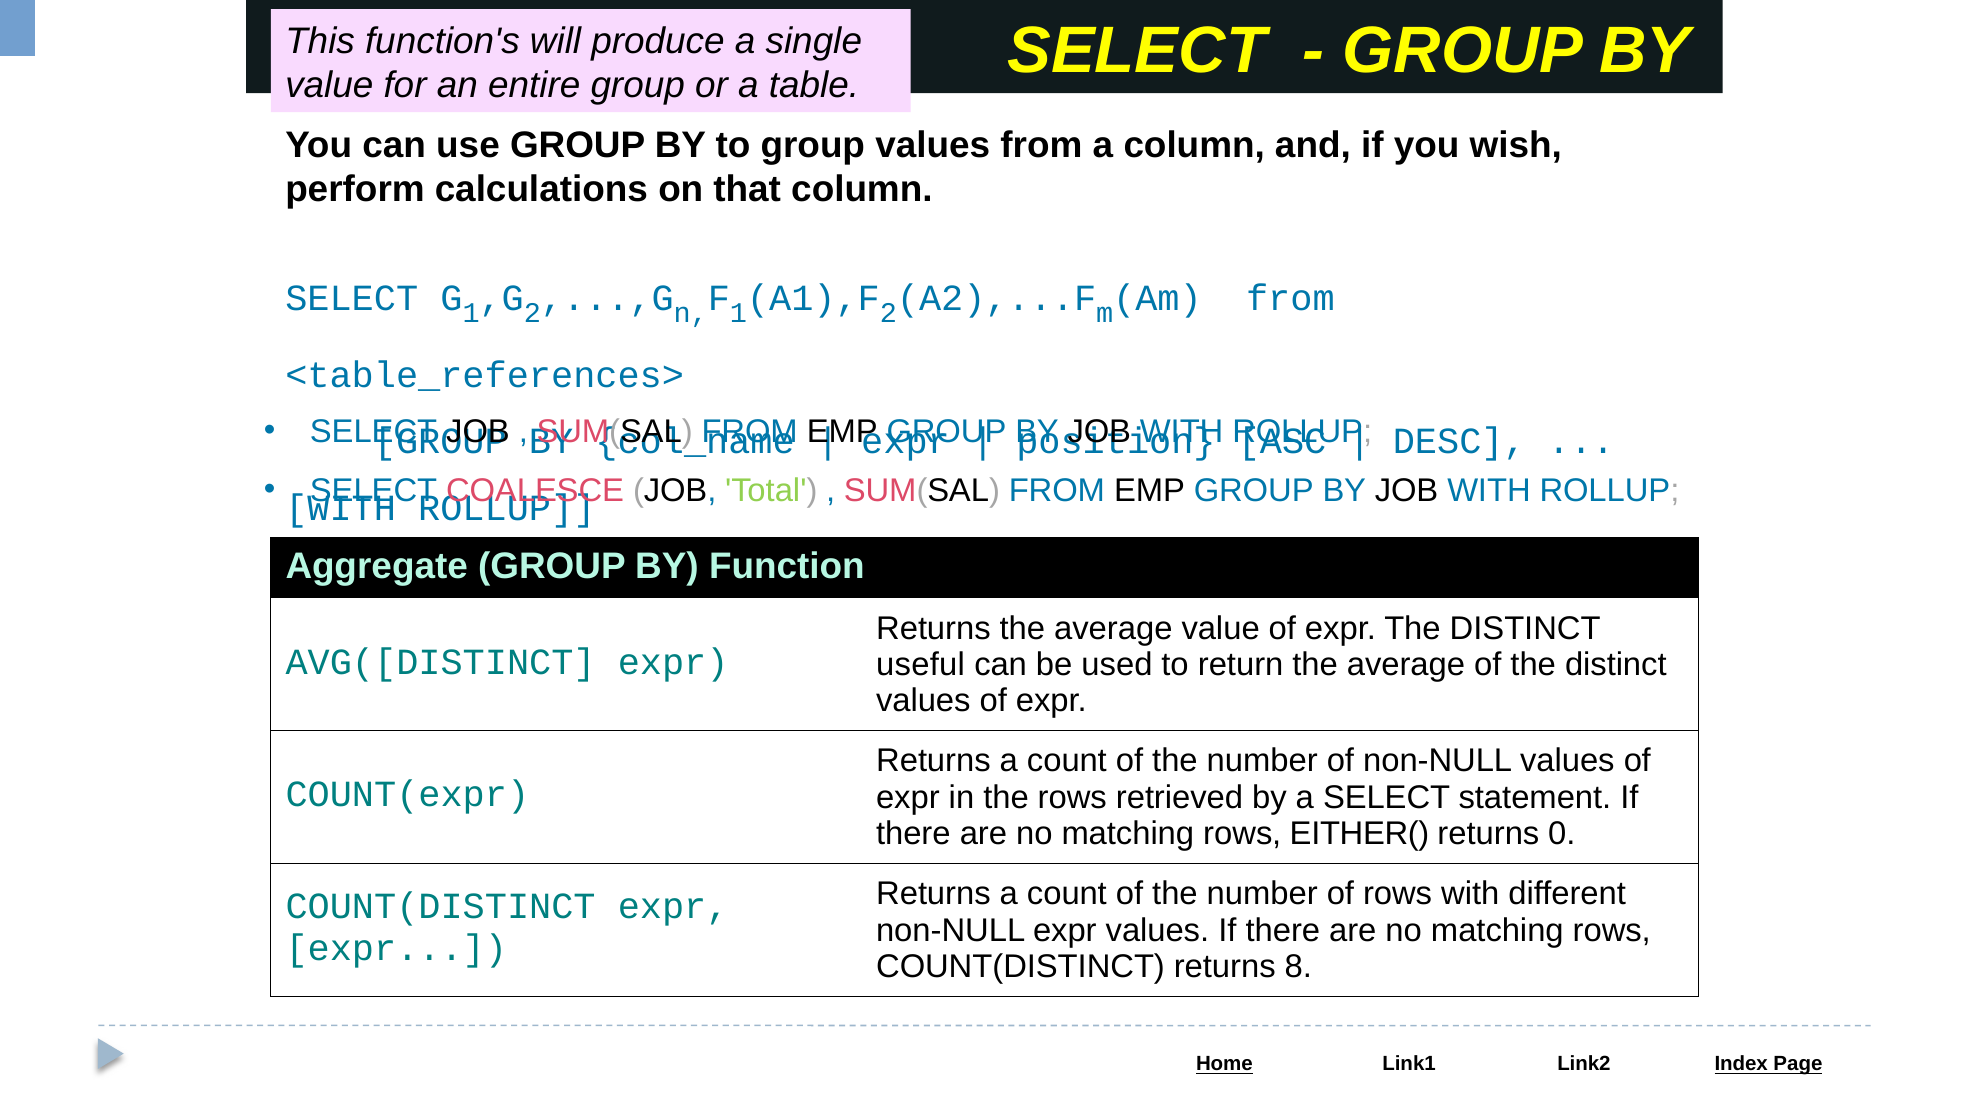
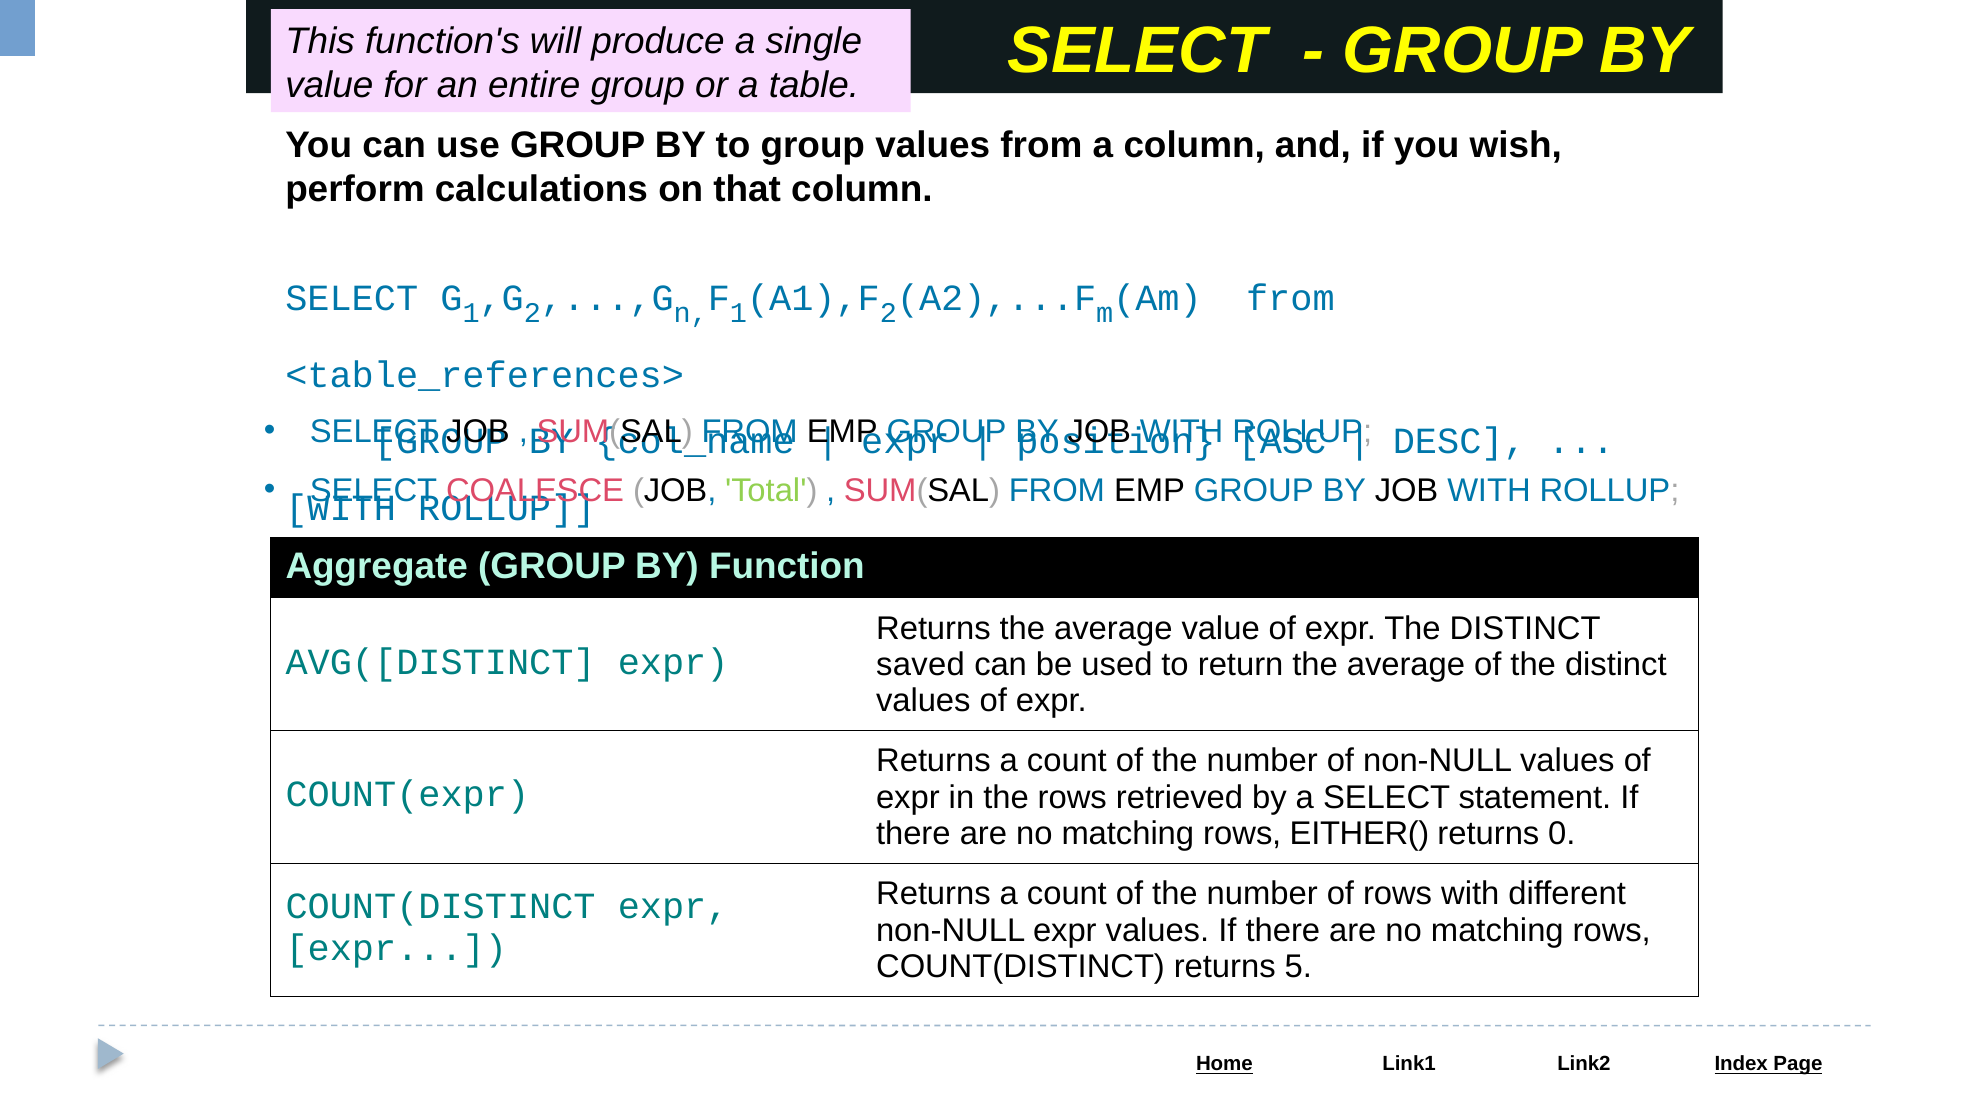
useful: useful -> saved
8: 8 -> 5
